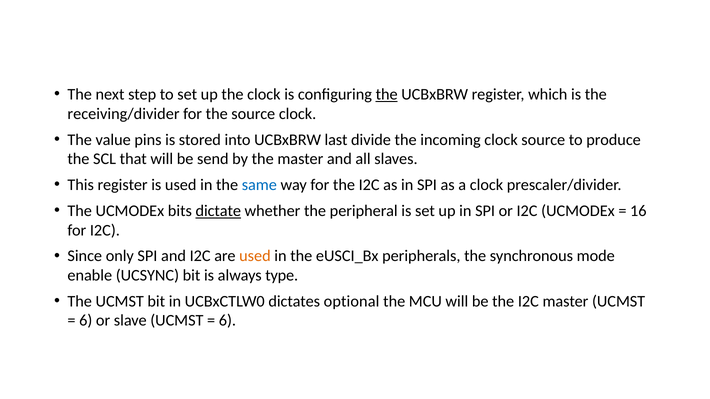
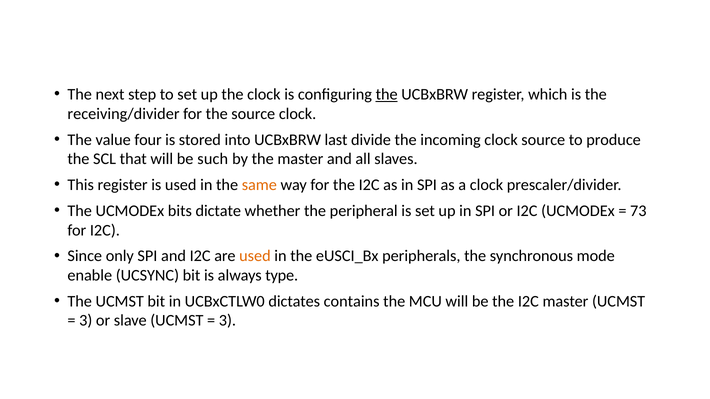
pins: pins -> four
send: send -> such
same colour: blue -> orange
dictate underline: present -> none
16: 16 -> 73
optional: optional -> contains
6 at (86, 321): 6 -> 3
6 at (227, 321): 6 -> 3
